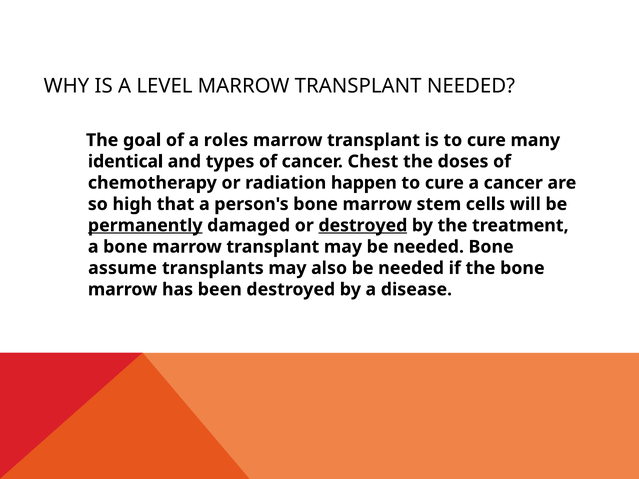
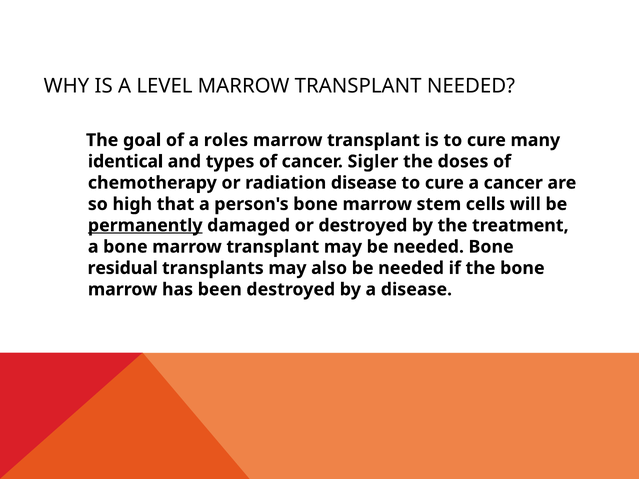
Chest: Chest -> Sigler
radiation happen: happen -> disease
destroyed at (363, 226) underline: present -> none
assume: assume -> residual
